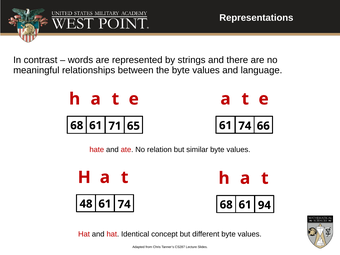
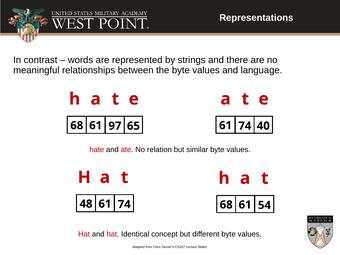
66: 66 -> 40
71: 71 -> 97
94: 94 -> 54
